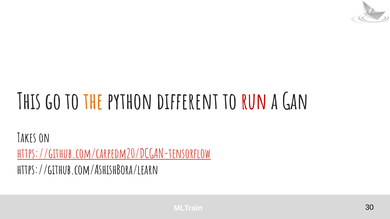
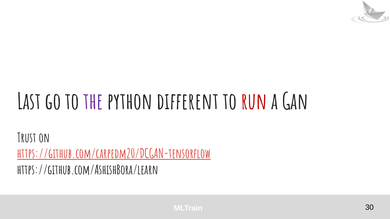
This: This -> Last
the colour: orange -> purple
Takes: Takes -> Trust
